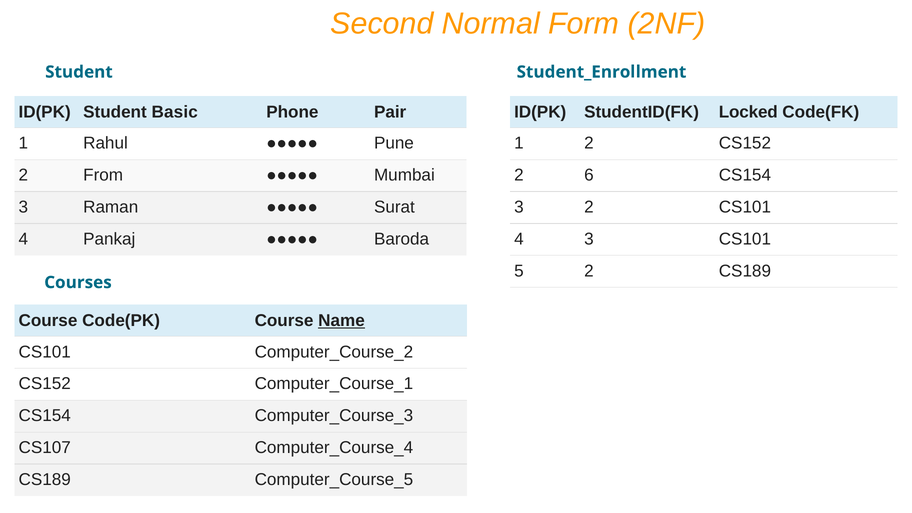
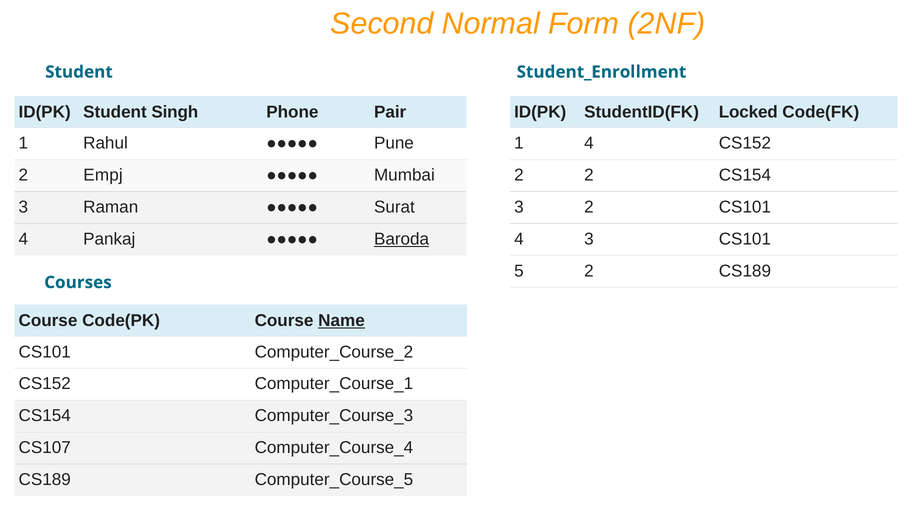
Basic: Basic -> Singh
1 2: 2 -> 4
From: From -> Empj
2 6: 6 -> 2
Baroda underline: none -> present
